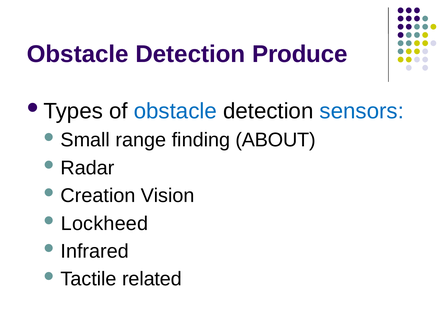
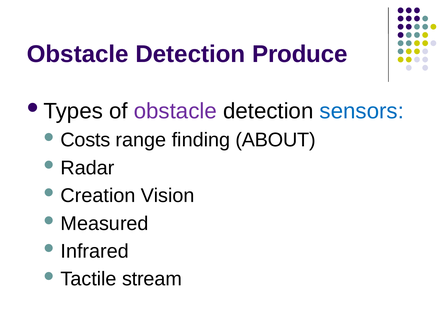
obstacle at (175, 111) colour: blue -> purple
Small: Small -> Costs
Lockheed: Lockheed -> Measured
related: related -> stream
